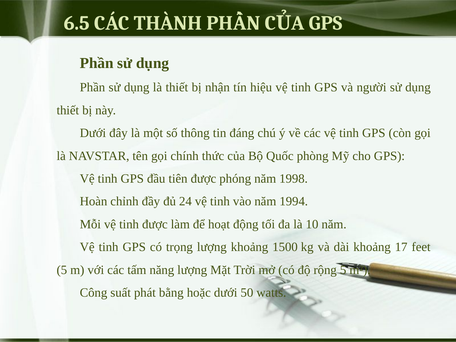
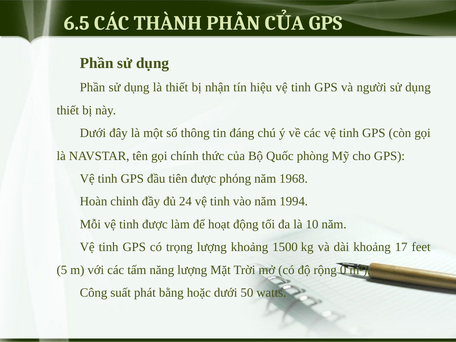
1998: 1998 -> 1968
rộng 5: 5 -> 0
